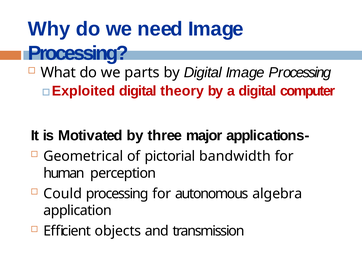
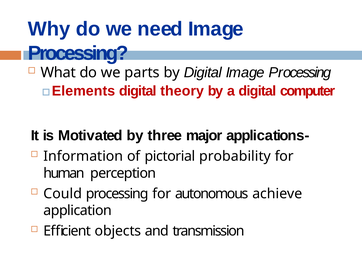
Exploited: Exploited -> Elements
Geometrical: Geometrical -> Information
bandwidth: bandwidth -> probability
algebra: algebra -> achieve
